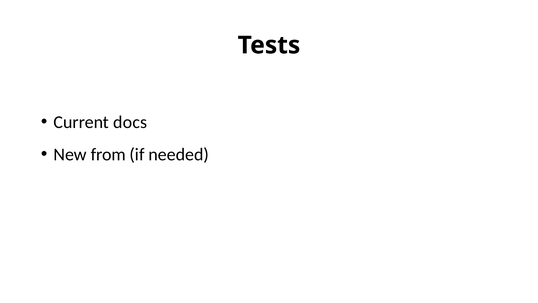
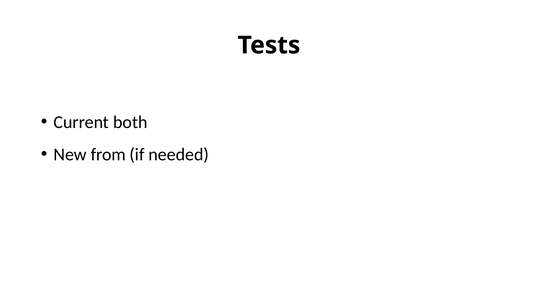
docs: docs -> both
